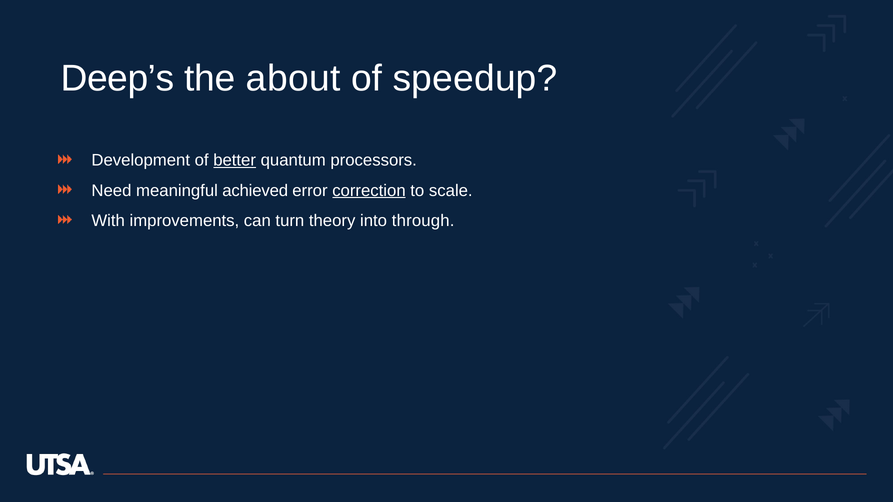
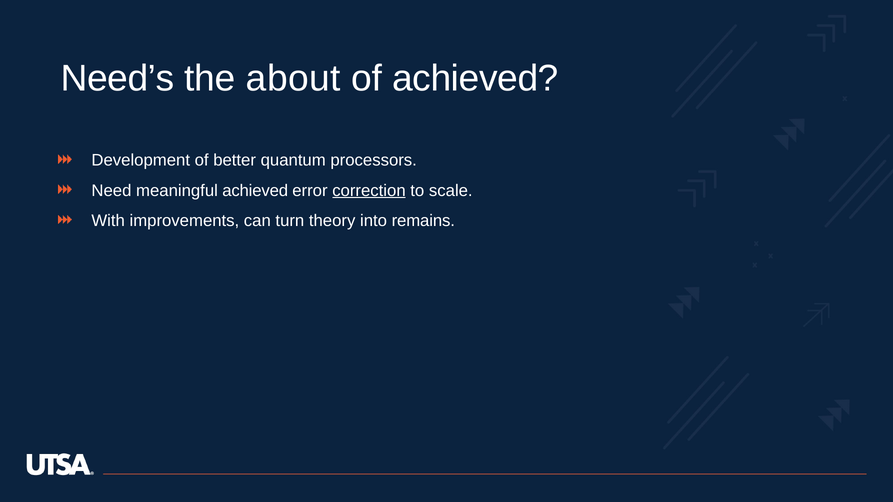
Deep’s: Deep’s -> Need’s
of speedup: speedup -> achieved
better underline: present -> none
through: through -> remains
